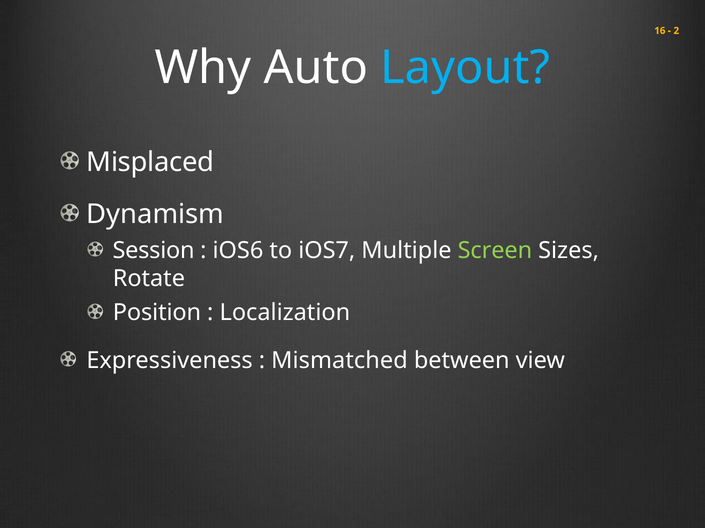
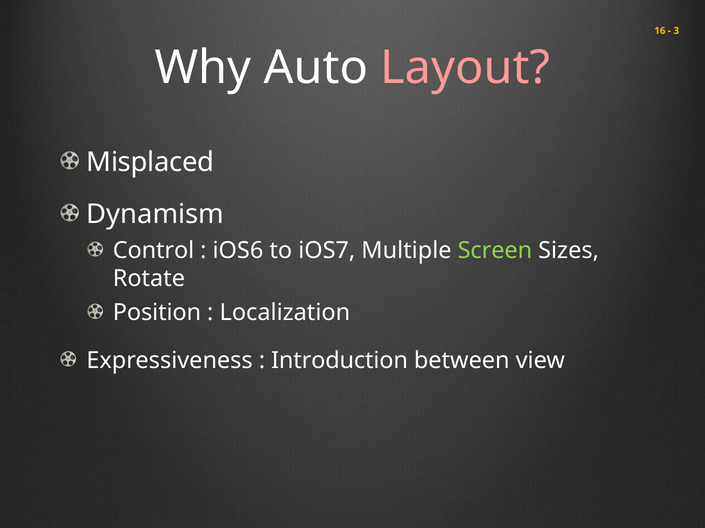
2: 2 -> 3
Layout colour: light blue -> pink
Session: Session -> Control
Mismatched: Mismatched -> Introduction
